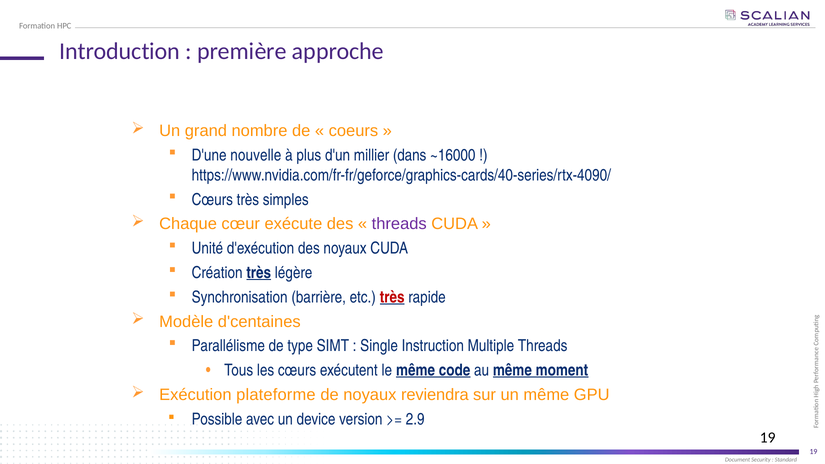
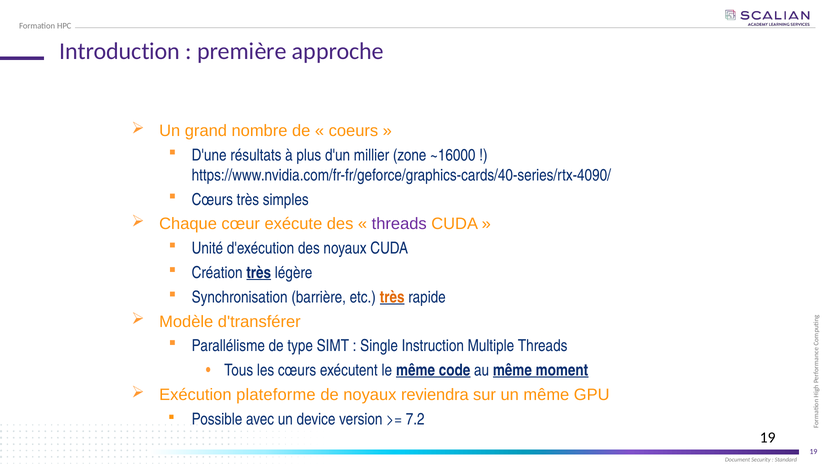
nouvelle: nouvelle -> résultats
dans: dans -> zone
très at (392, 297) colour: red -> orange
d'centaines: d'centaines -> d'transférer
2.9: 2.9 -> 7.2
